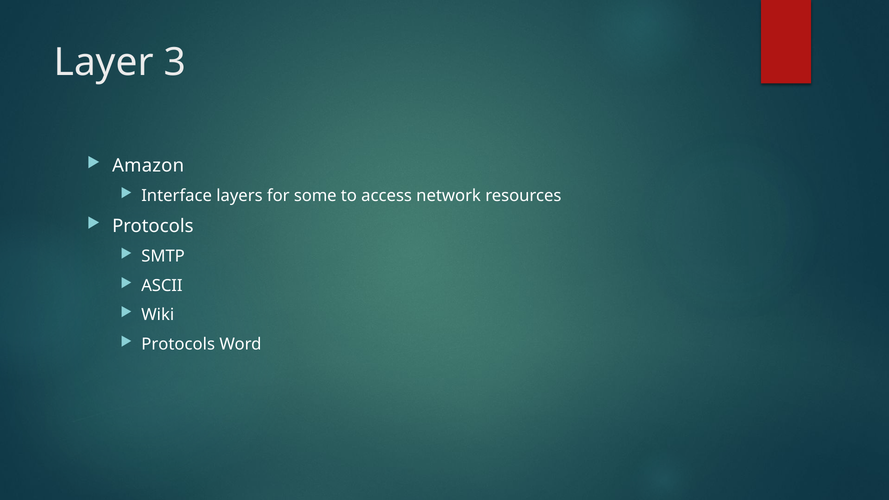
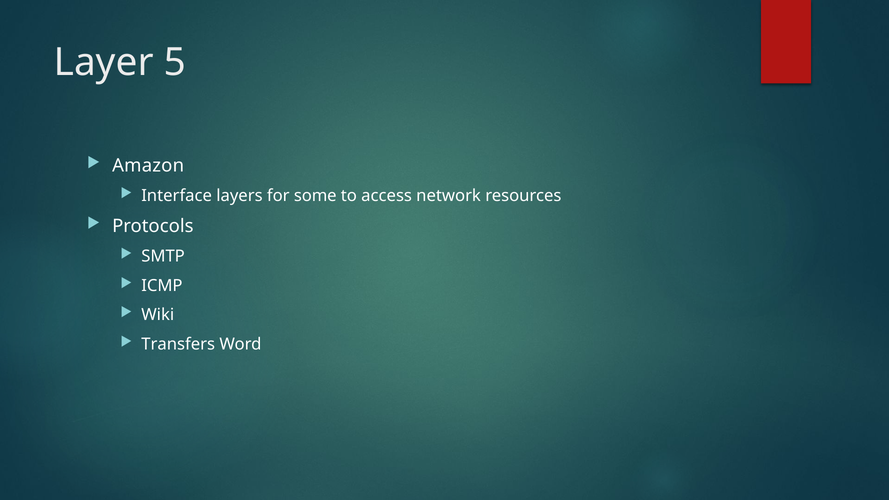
3: 3 -> 5
ASCII: ASCII -> ICMP
Protocols at (178, 344): Protocols -> Transfers
